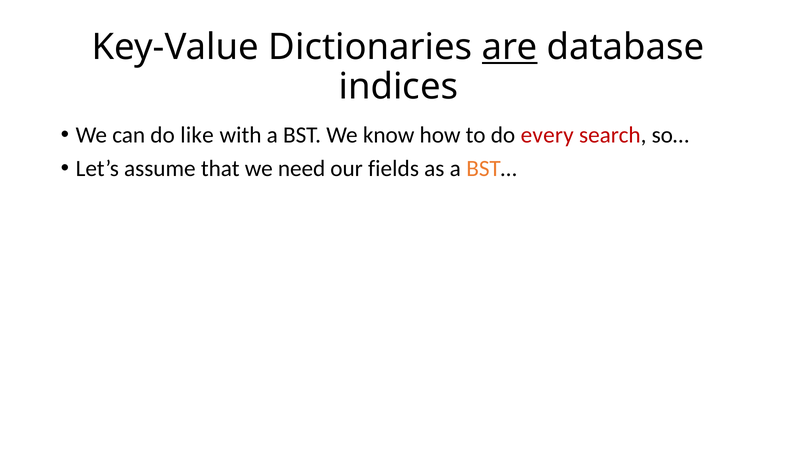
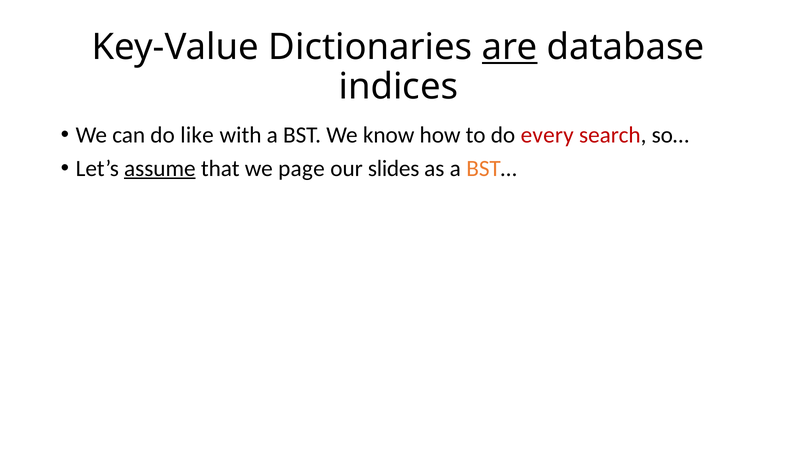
assume underline: none -> present
need: need -> page
fields: fields -> slides
